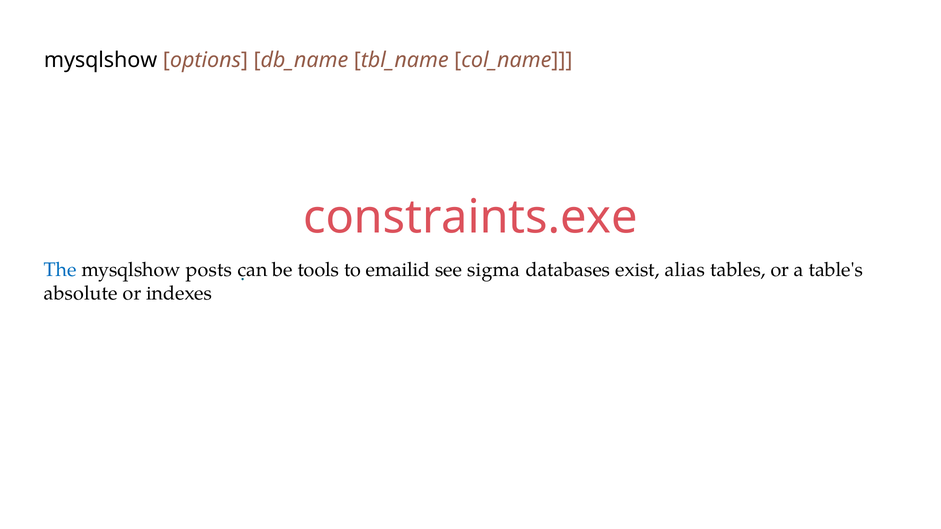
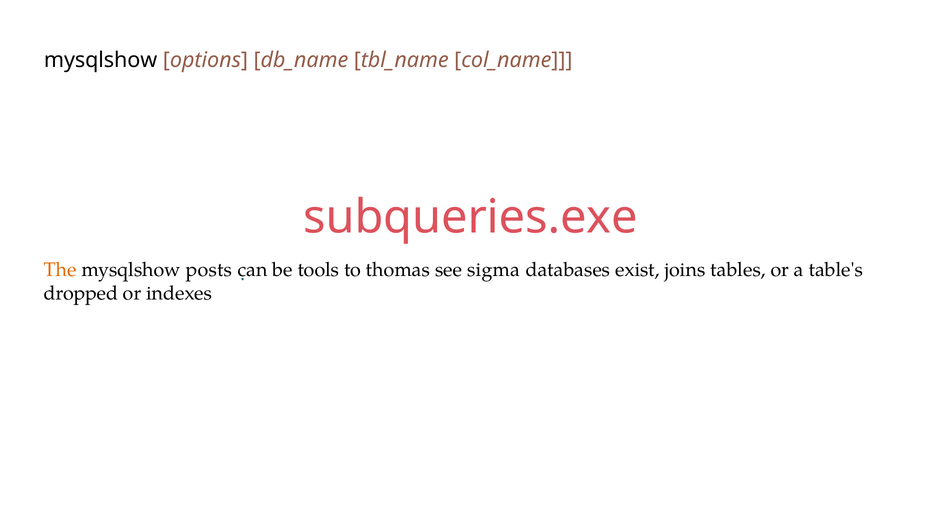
constraints.exe: constraints.exe -> subqueries.exe
The colour: blue -> orange
emailid: emailid -> thomas
alias: alias -> joins
absolute: absolute -> dropped
